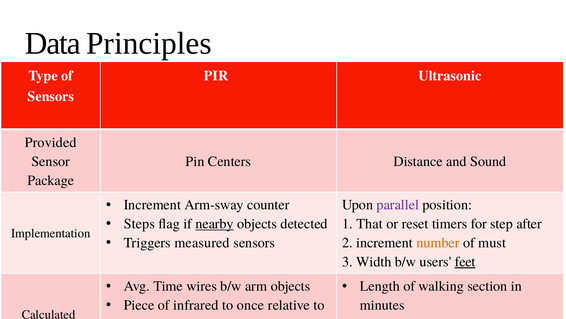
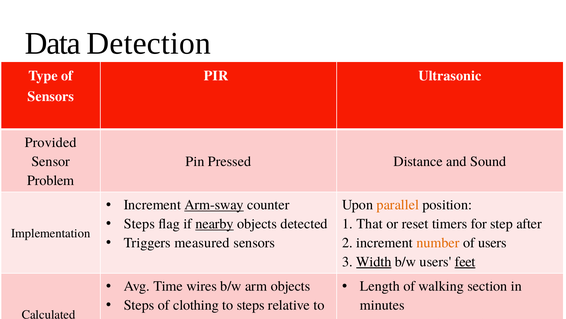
Principles: Principles -> Detection
Centers: Centers -> Pressed
Package: Package -> Problem
Arm-sway underline: none -> present
parallel colour: purple -> orange
must at (492, 242): must -> users
Width at (374, 261) underline: none -> present
Piece at (139, 305): Piece -> Steps
infrared: infrared -> clothing
to once: once -> steps
